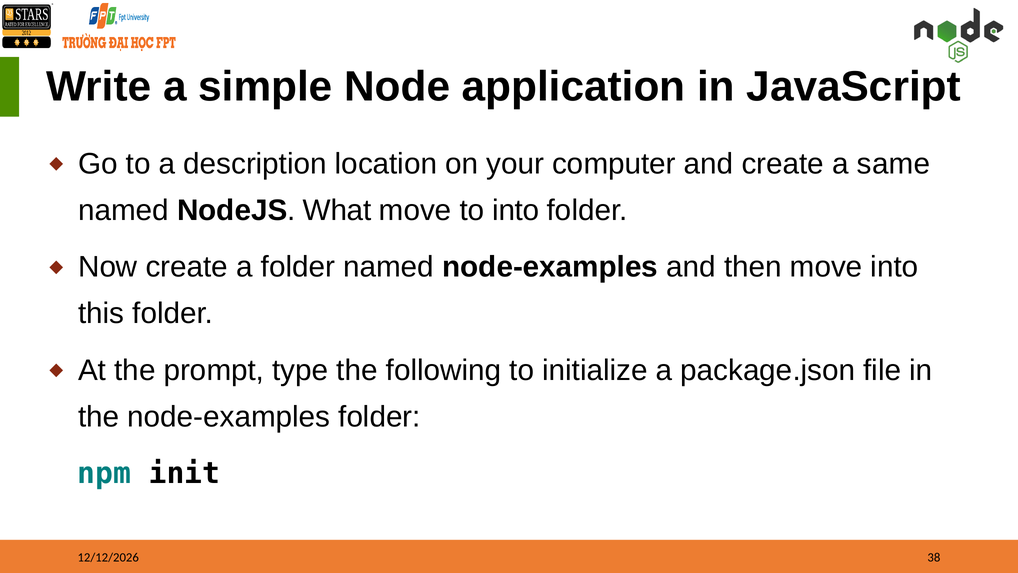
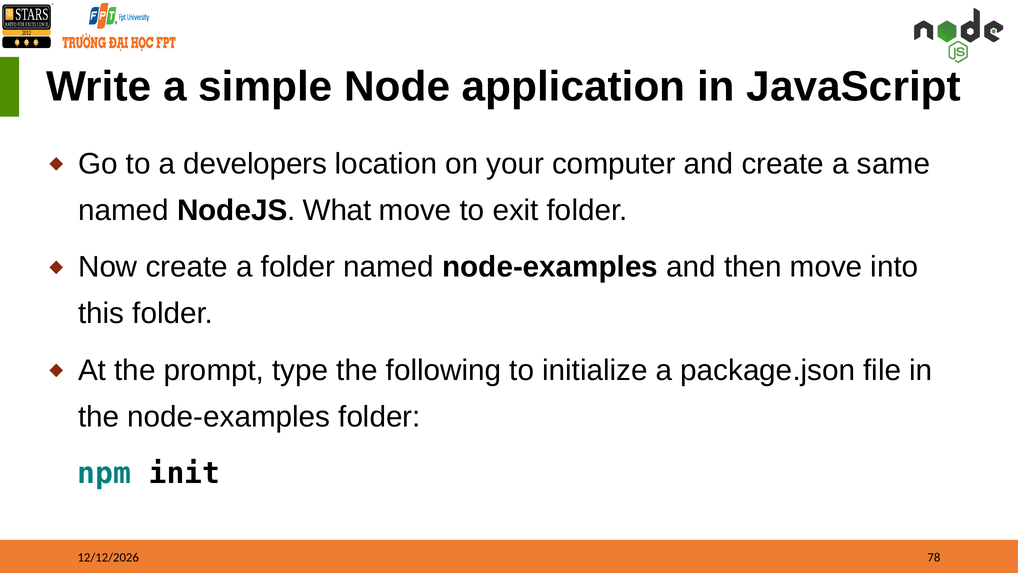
description: description -> developers
to into: into -> exit
38: 38 -> 78
